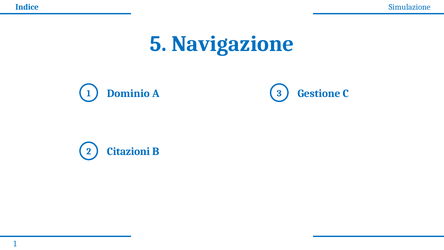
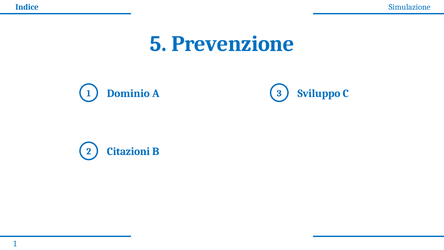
Navigazione: Navigazione -> Prevenzione
Gestione: Gestione -> Sviluppo
